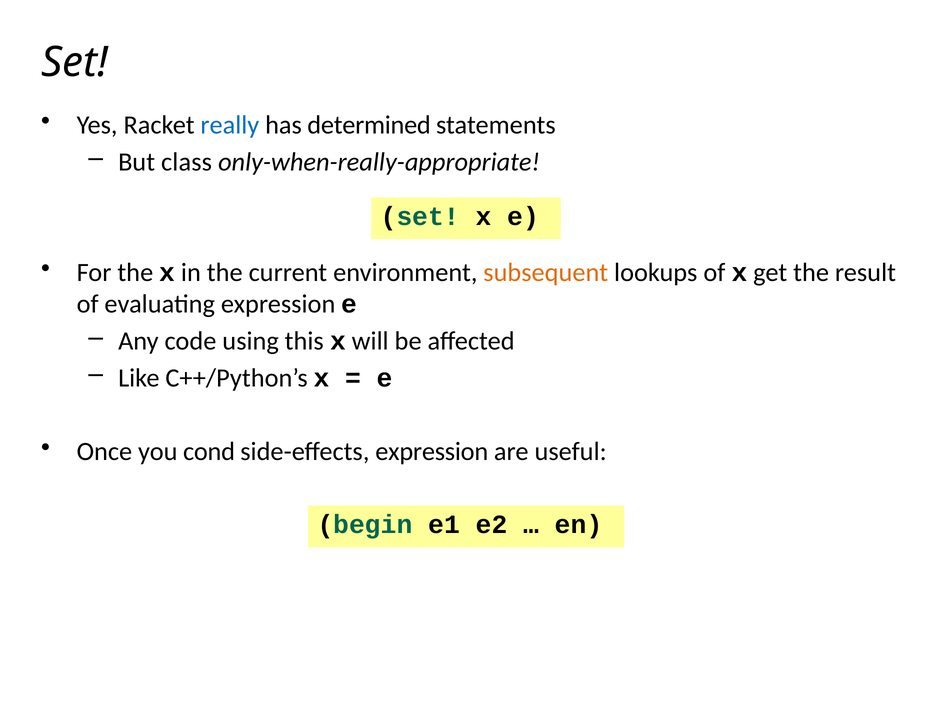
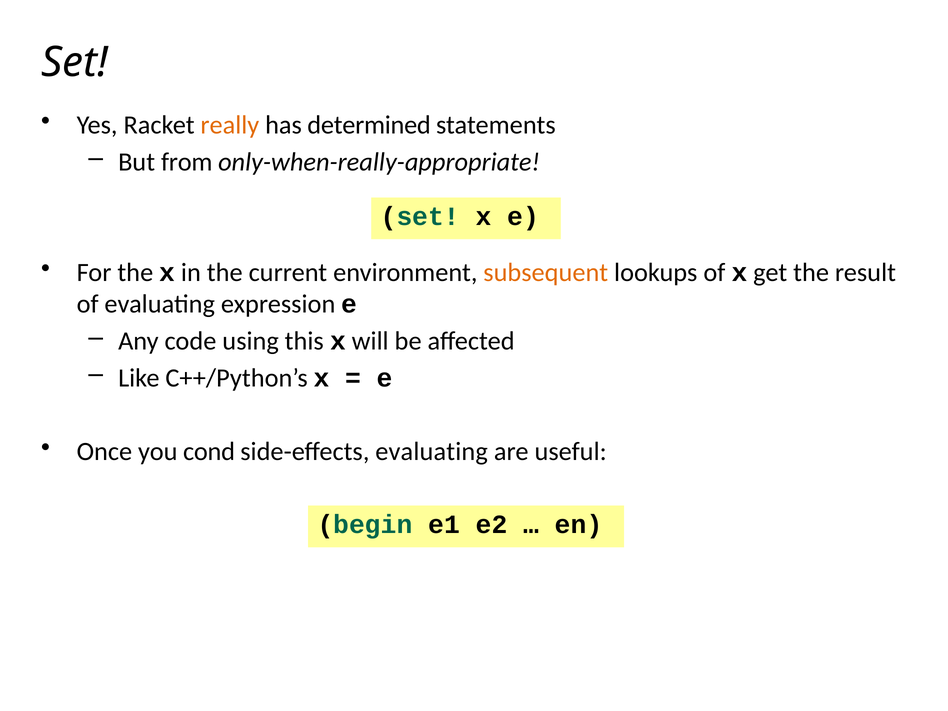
really colour: blue -> orange
class: class -> from
side-effects expression: expression -> evaluating
